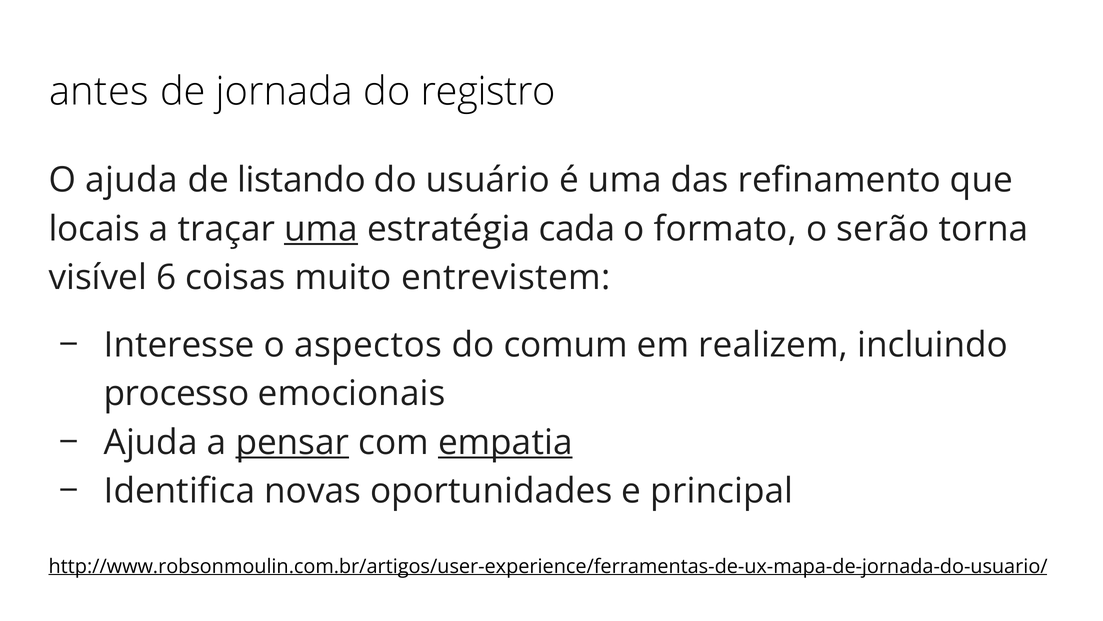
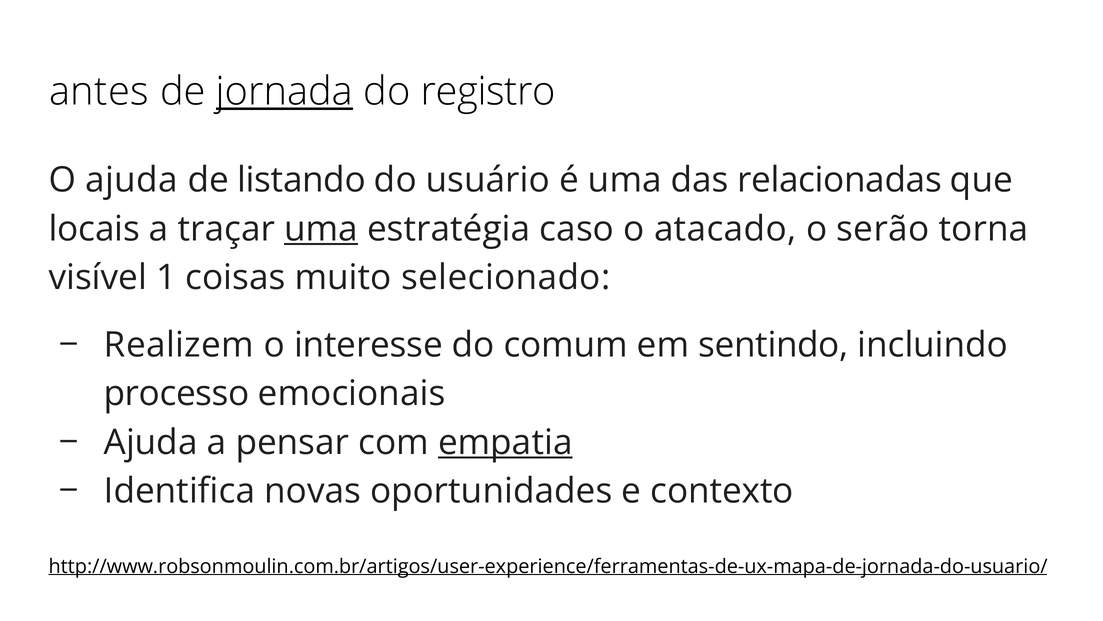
jornada underline: none -> present
refinamento: refinamento -> relacionadas
cada: cada -> caso
formato: formato -> atacado
6: 6 -> 1
entrevistem: entrevistem -> selecionado
Interesse: Interesse -> Realizem
aspectos: aspectos -> interesse
realizem: realizem -> sentindo
pensar underline: present -> none
principal: principal -> contexto
